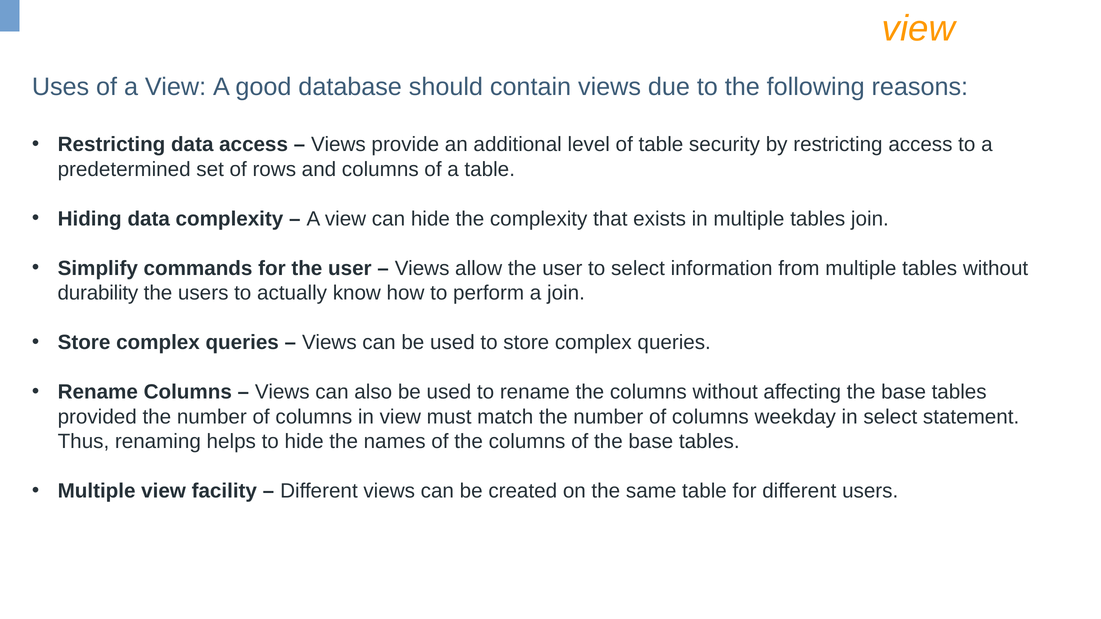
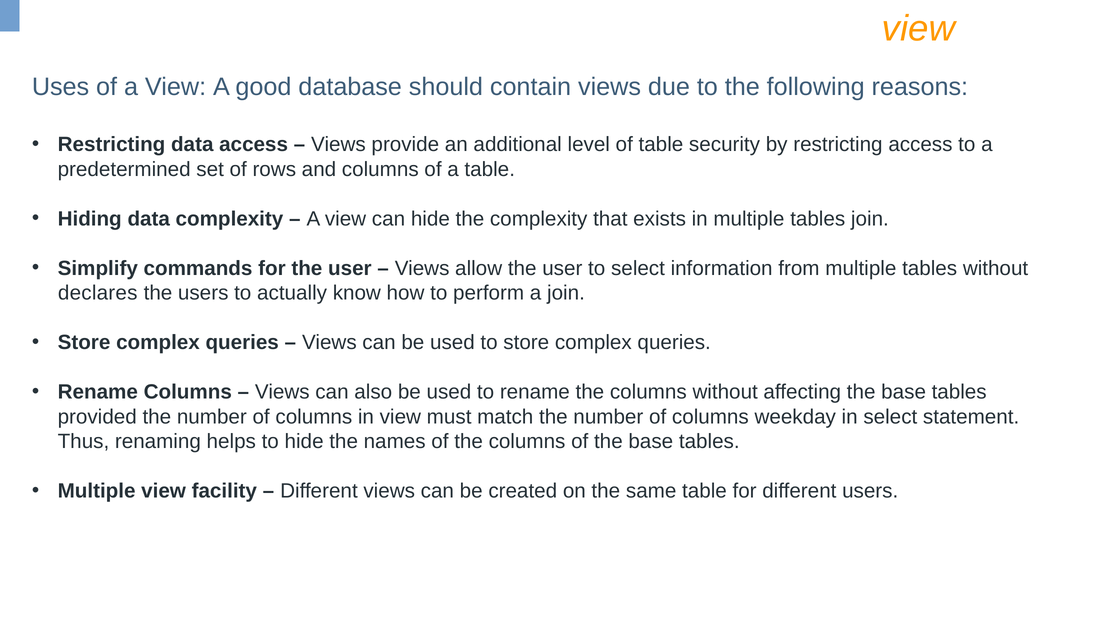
durability: durability -> declares
